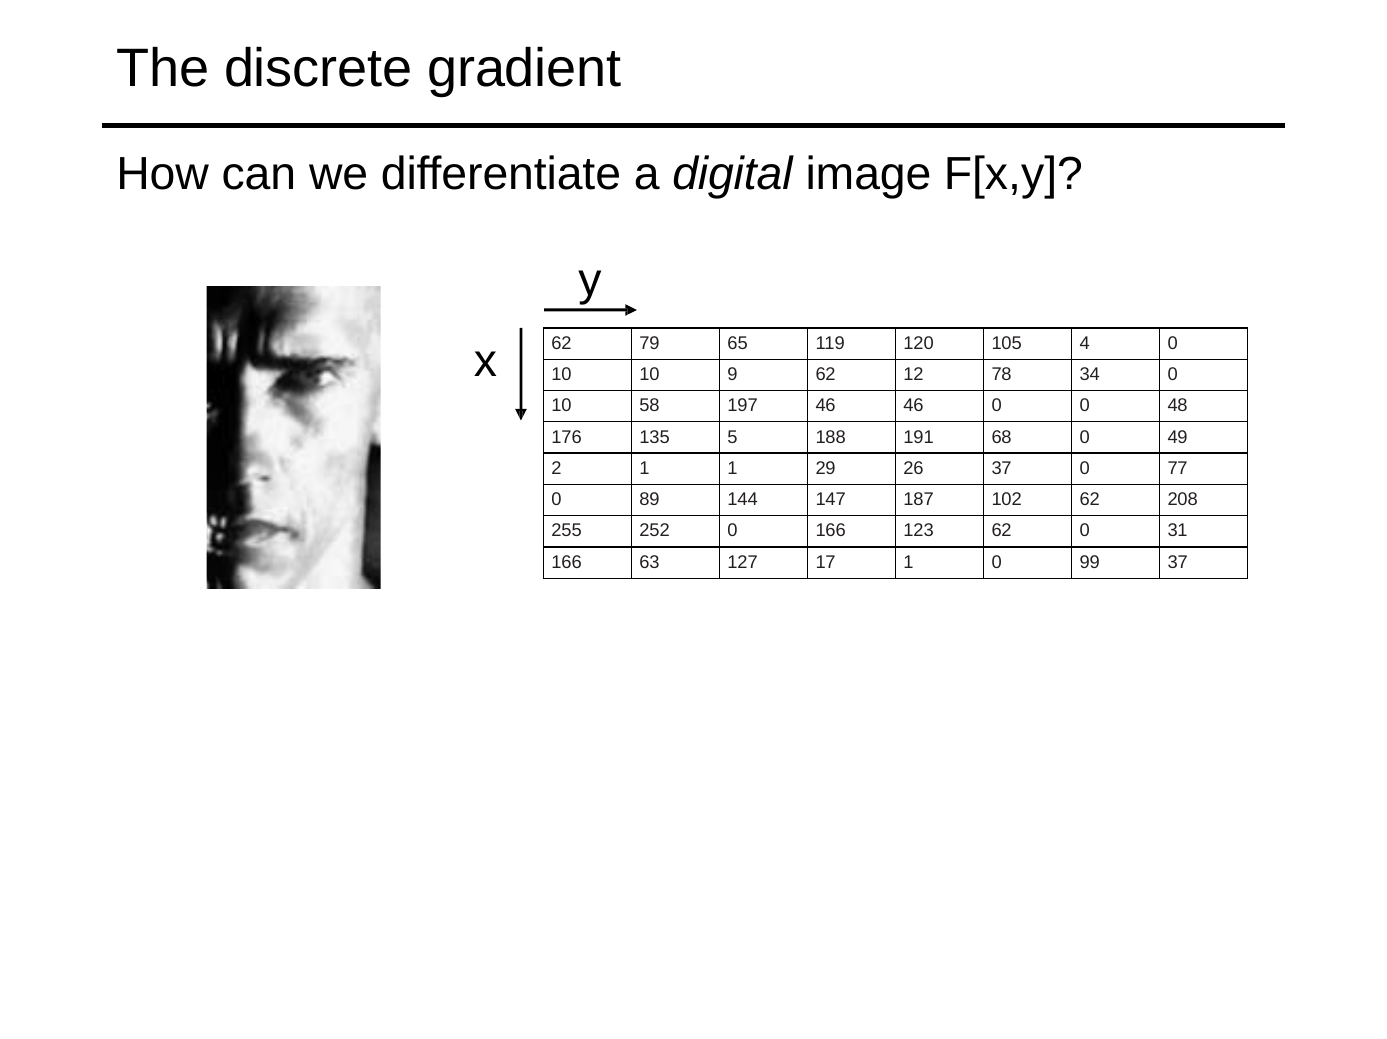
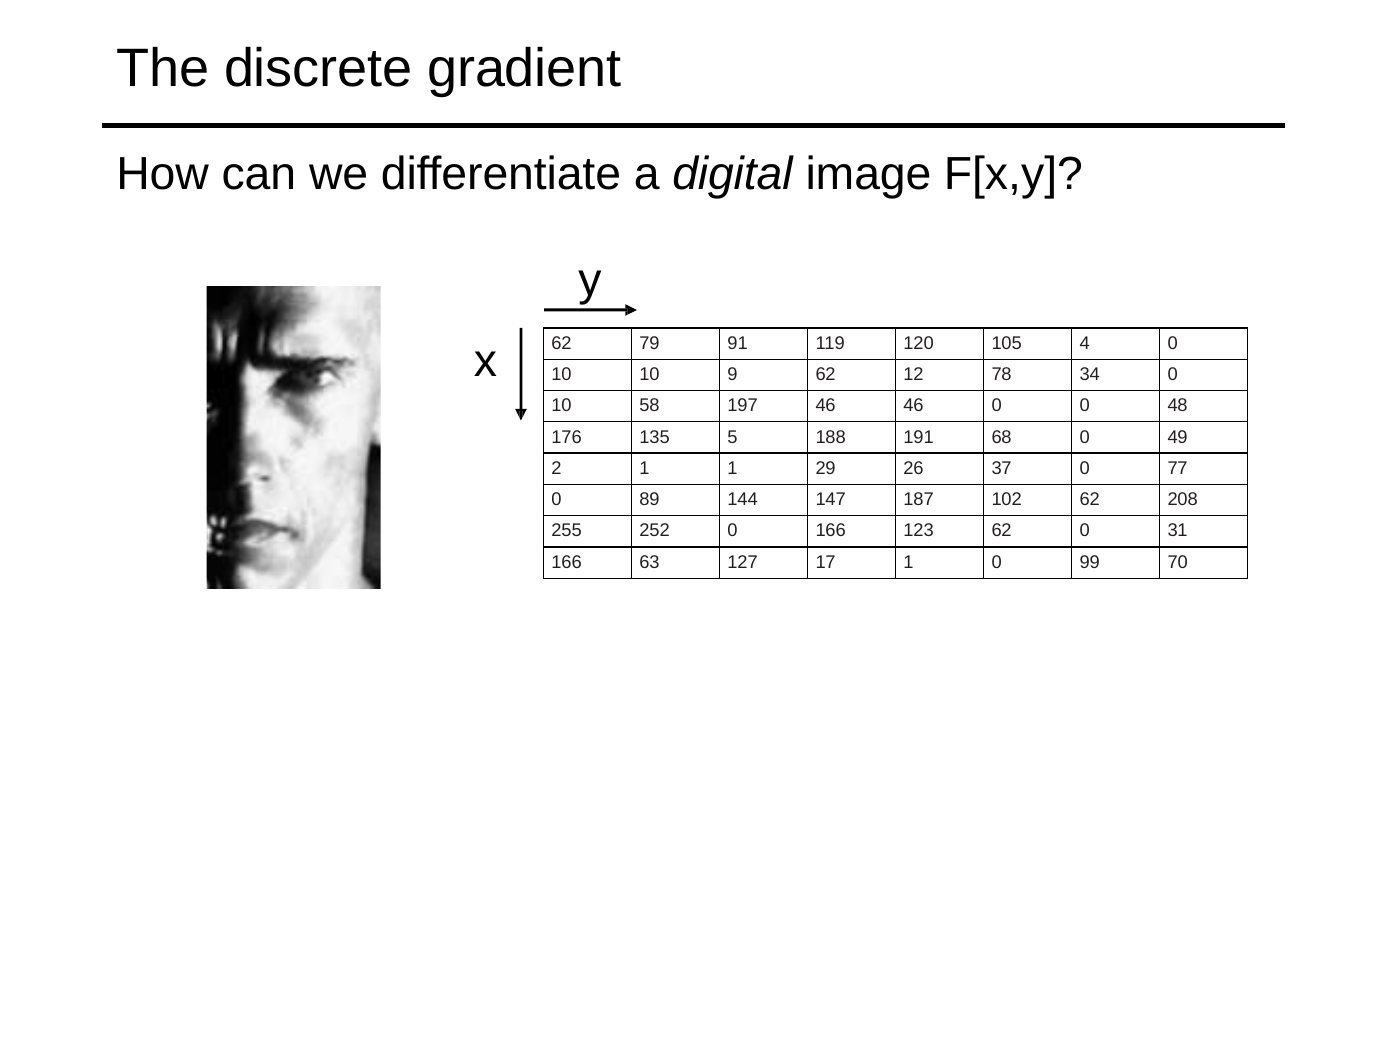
65: 65 -> 91
99 37: 37 -> 70
